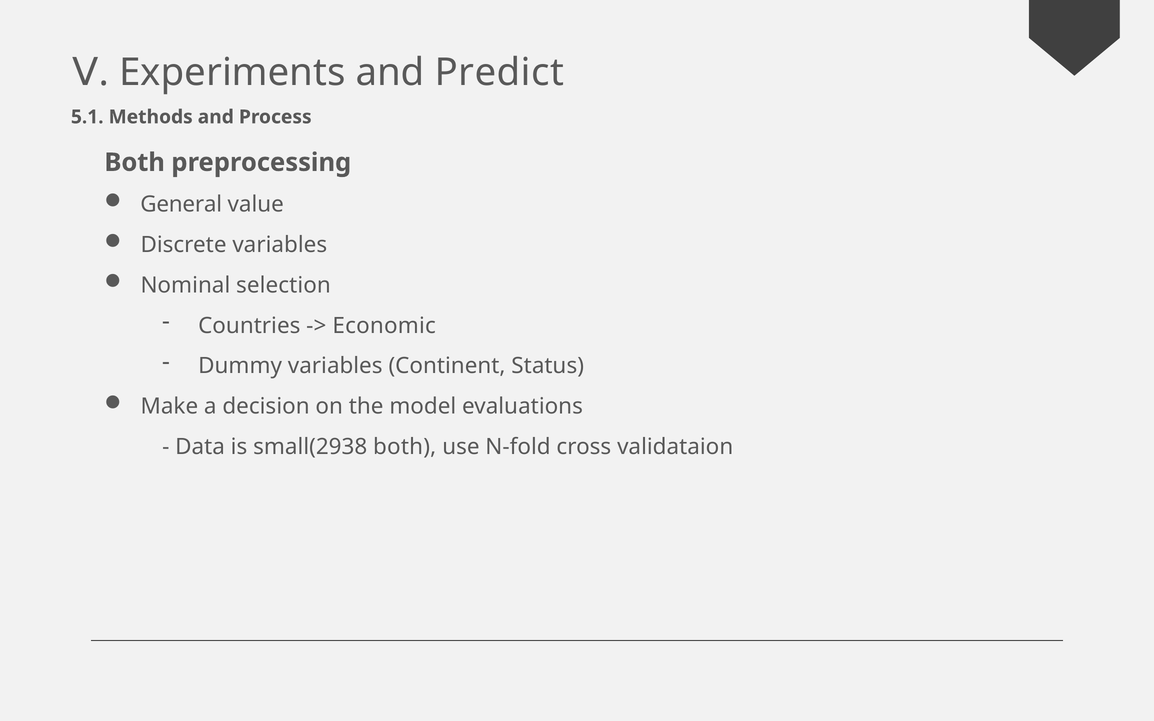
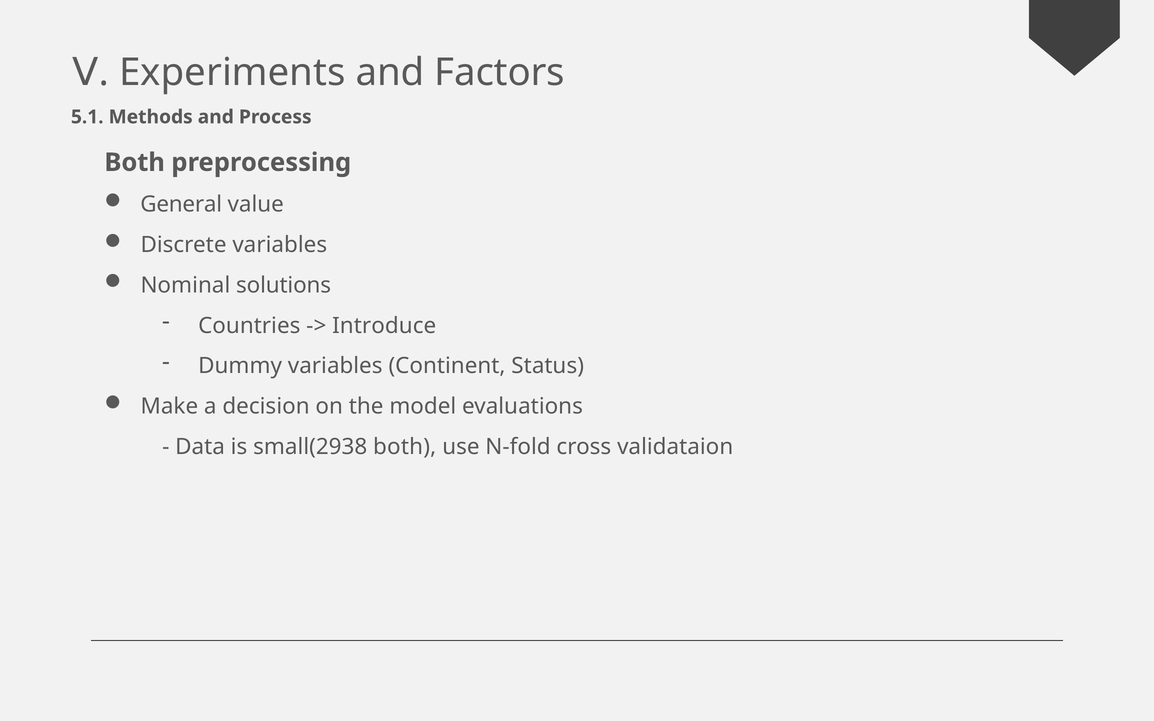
Predict: Predict -> Factors
selection: selection -> solutions
Economic: Economic -> Introduce
